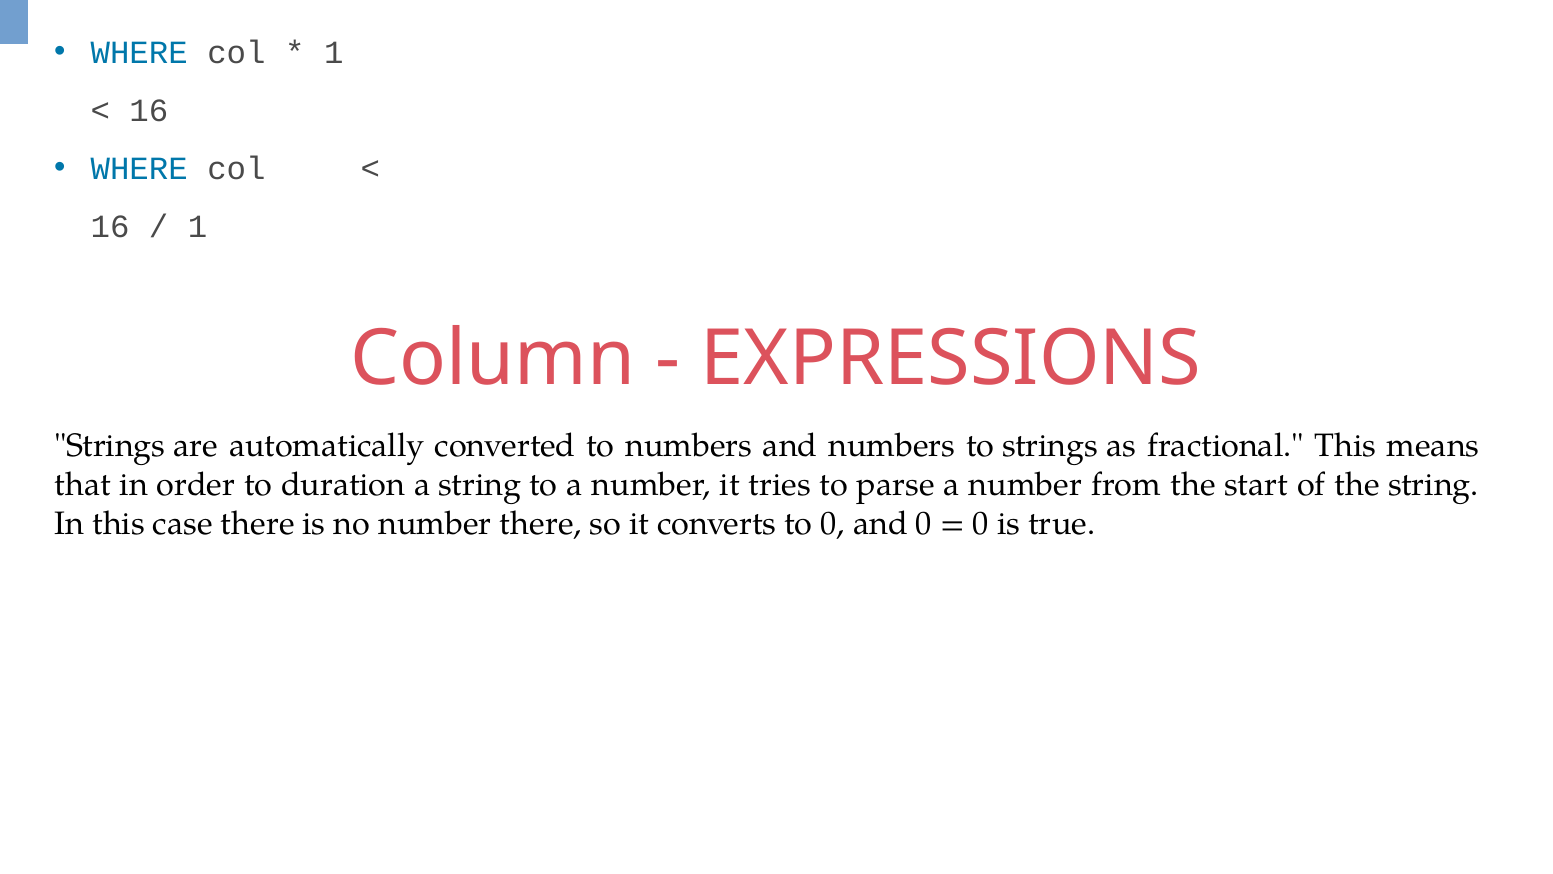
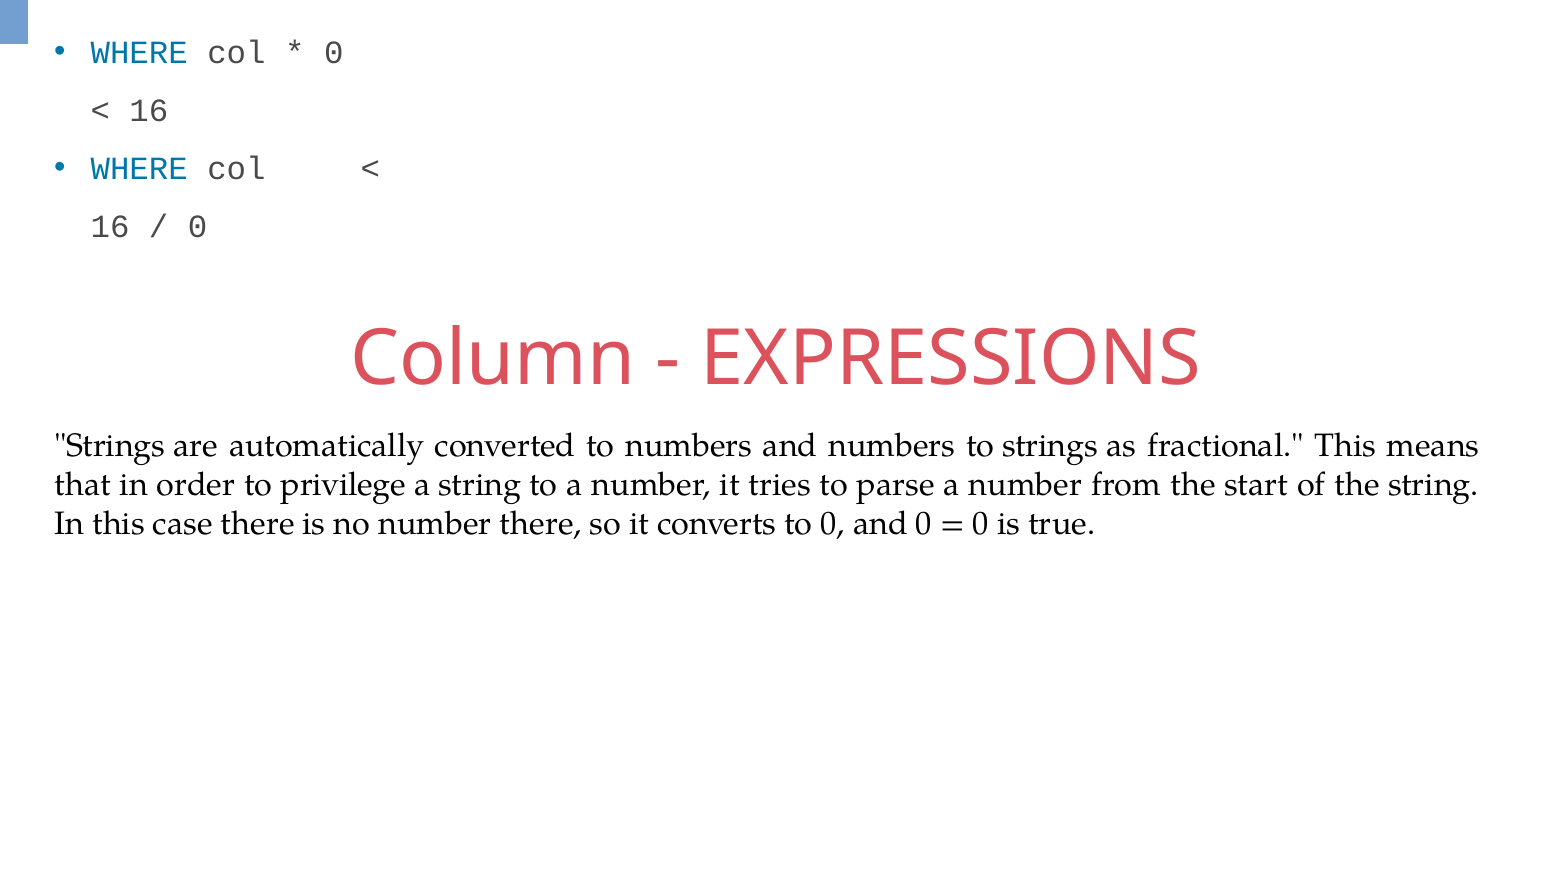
1 at (334, 52): 1 -> 0
1 at (198, 227): 1 -> 0
duration: duration -> privilege
